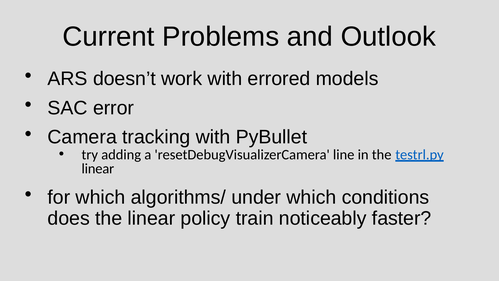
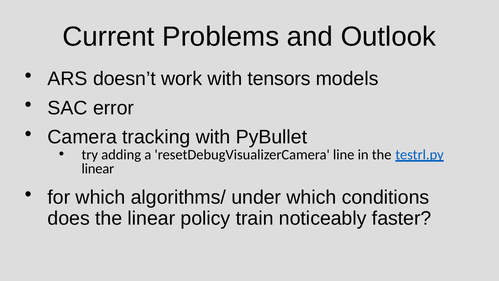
errored: errored -> tensors
